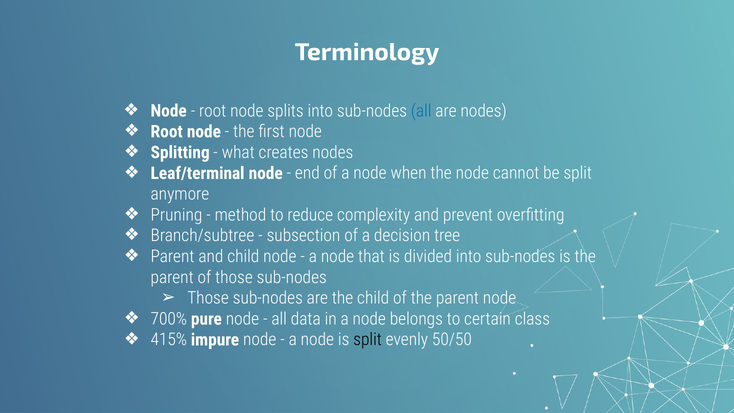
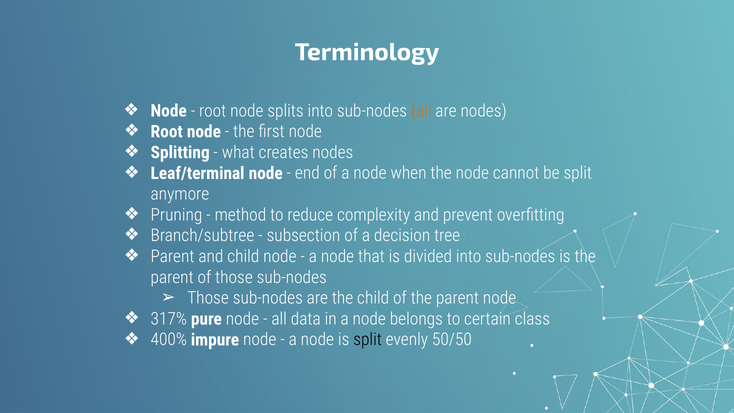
all at (421, 111) colour: blue -> orange
700%: 700% -> 317%
415%: 415% -> 400%
